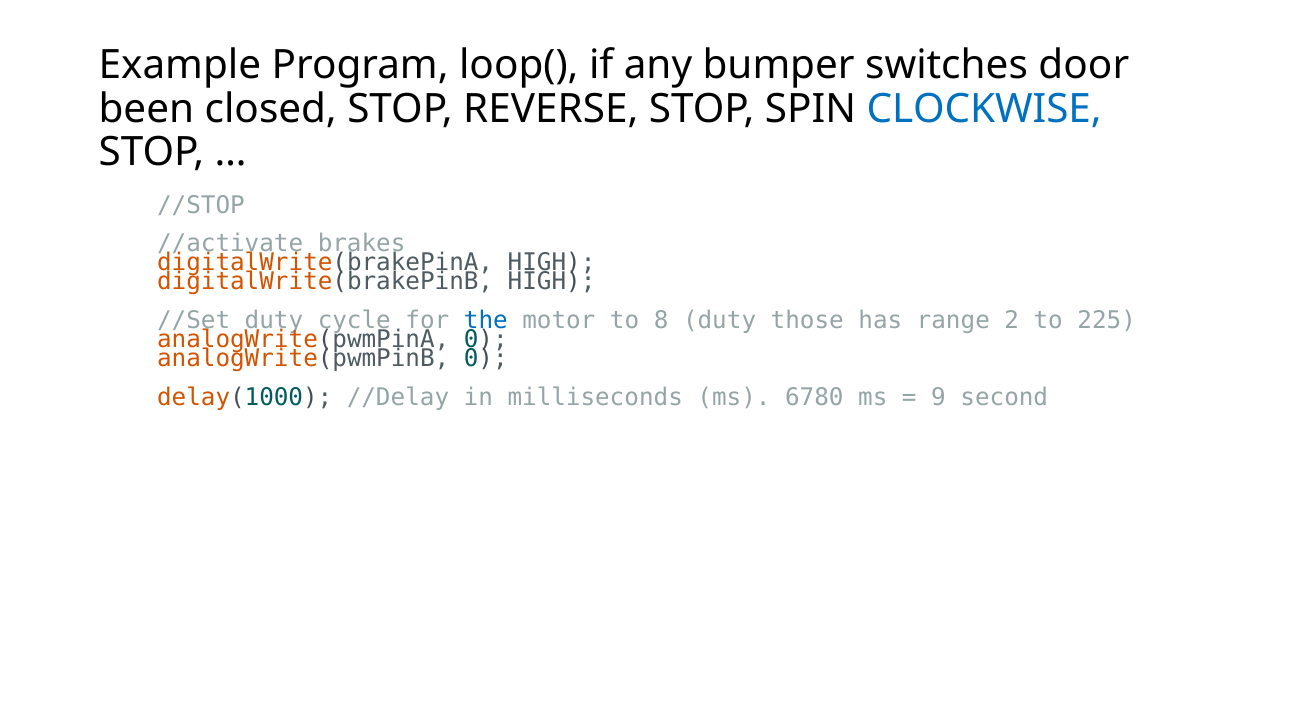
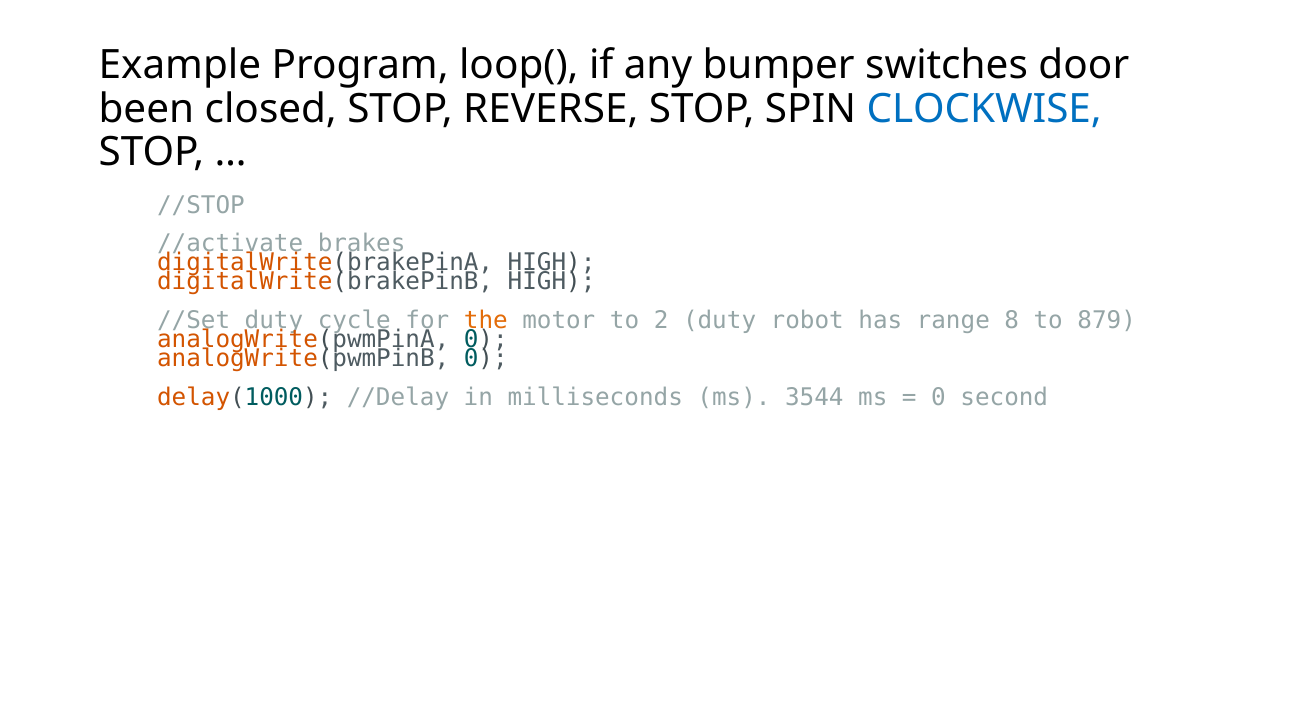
the colour: blue -> orange
8: 8 -> 2
those: those -> robot
2: 2 -> 8
225: 225 -> 879
6780: 6780 -> 3544
9 at (939, 397): 9 -> 0
